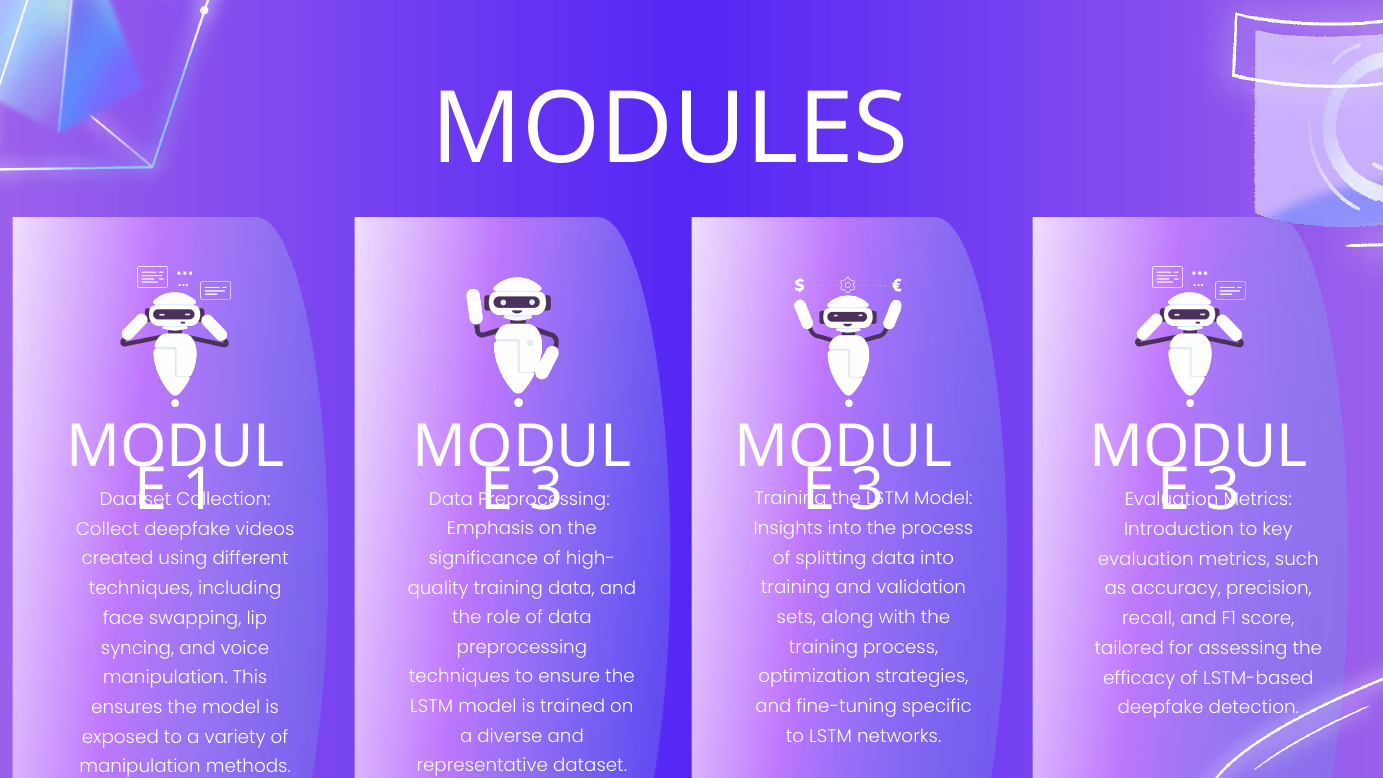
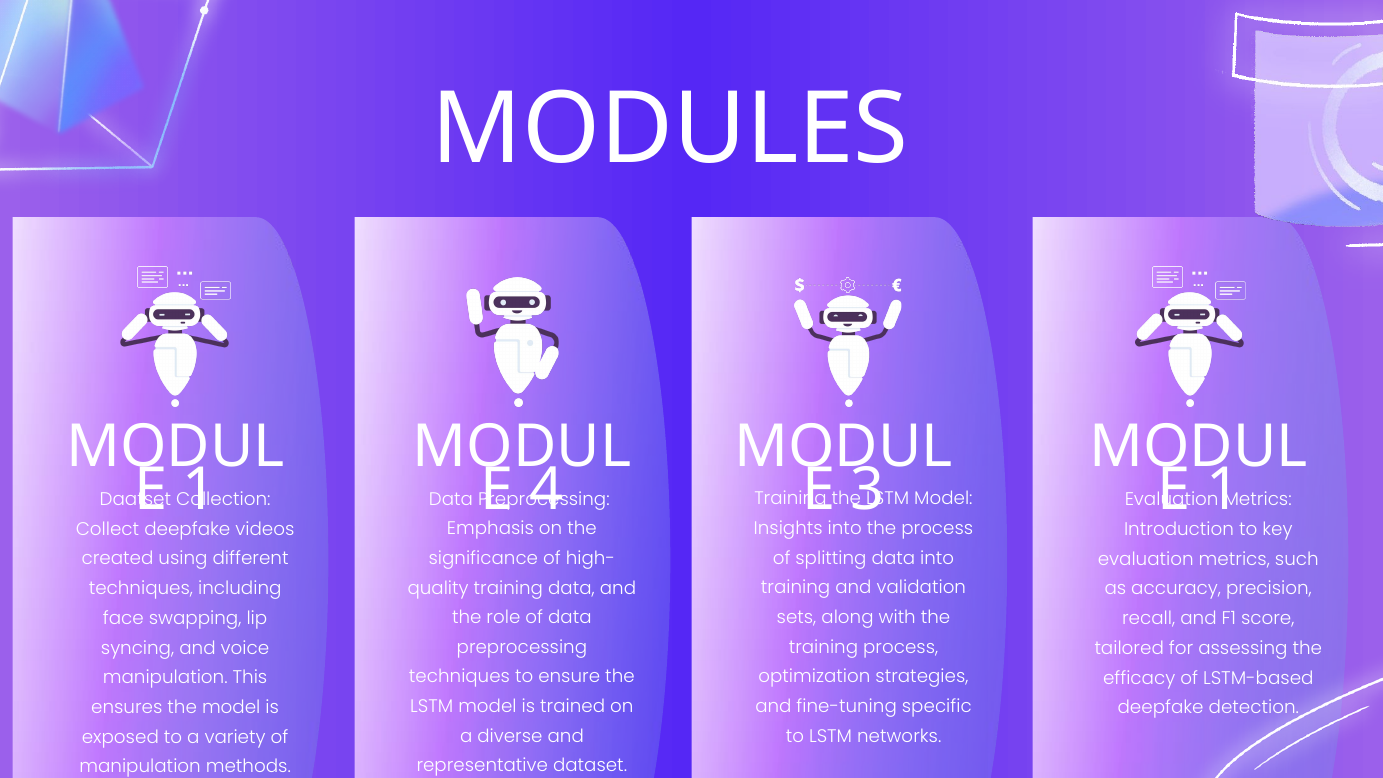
3 at (546, 489): 3 -> 4
3 at (1223, 489): 3 -> 1
